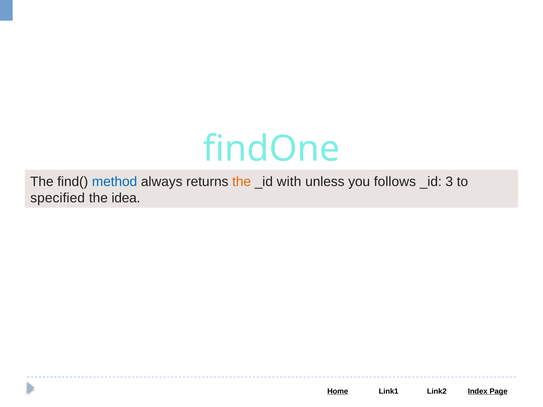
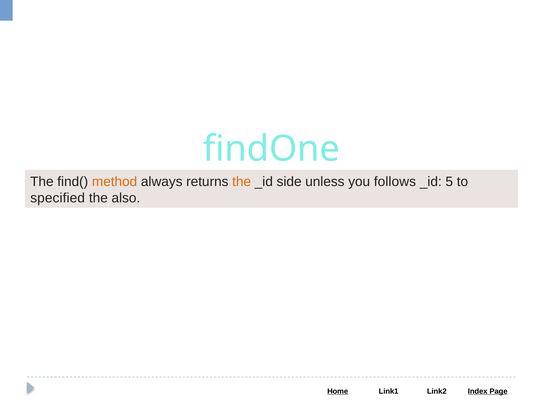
method colour: blue -> orange
with: with -> side
3: 3 -> 5
idea: idea -> also
